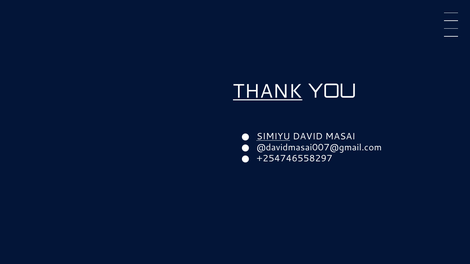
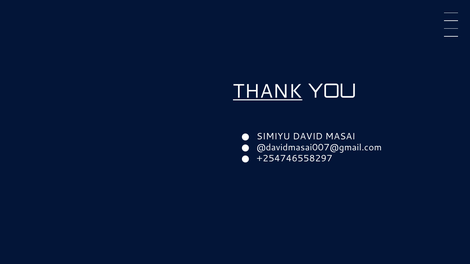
SIMIYU underline: present -> none
